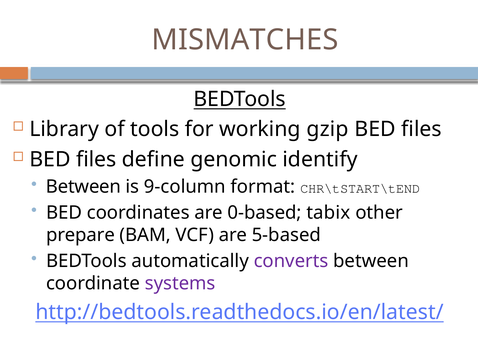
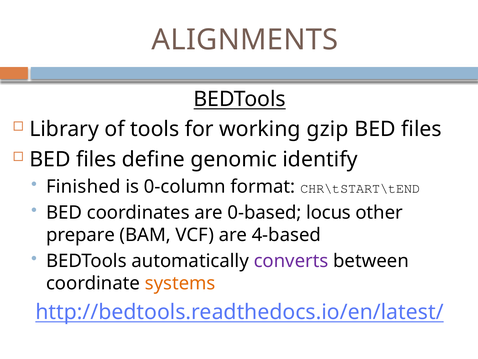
MISMATCHES: MISMATCHES -> ALIGNMENTS
Between at (83, 187): Between -> Finished
9-column: 9-column -> 0-column
tabix: tabix -> locus
5-based: 5-based -> 4-based
systems colour: purple -> orange
